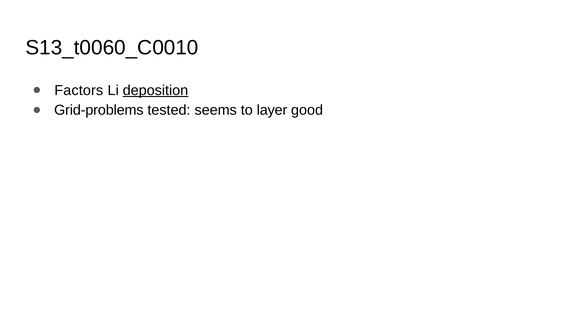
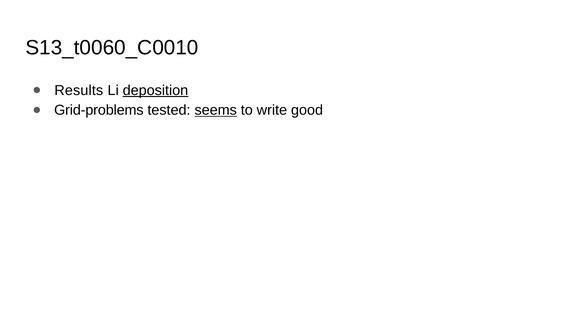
Factors: Factors -> Results
seems underline: none -> present
layer: layer -> write
